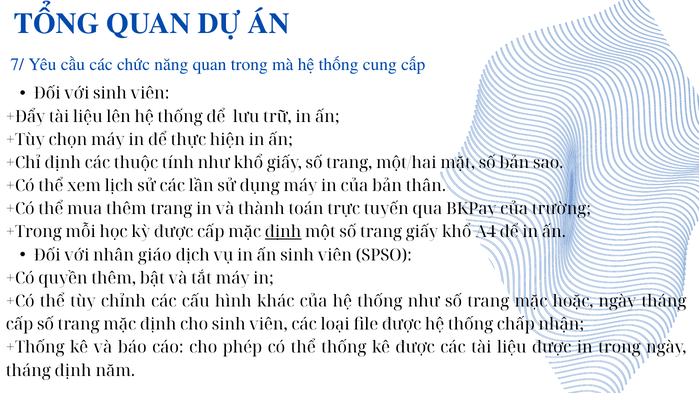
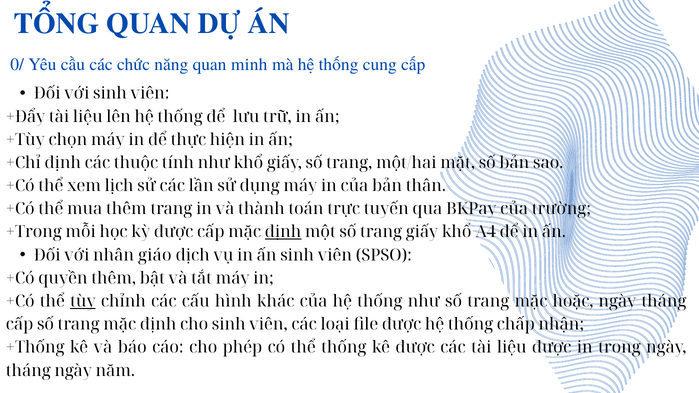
7/: 7/ -> 0/
quan trong: trong -> minh
tùy underline: none -> present
tháng định: định -> ngày
